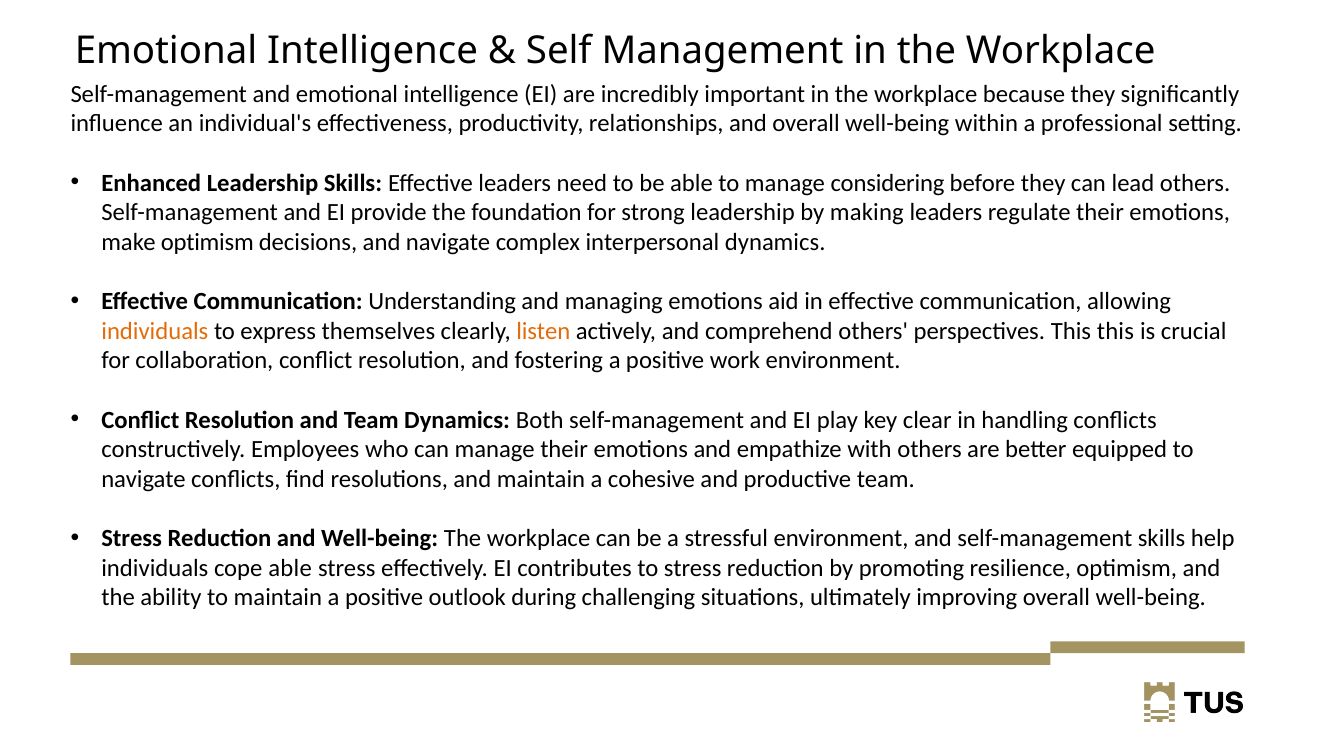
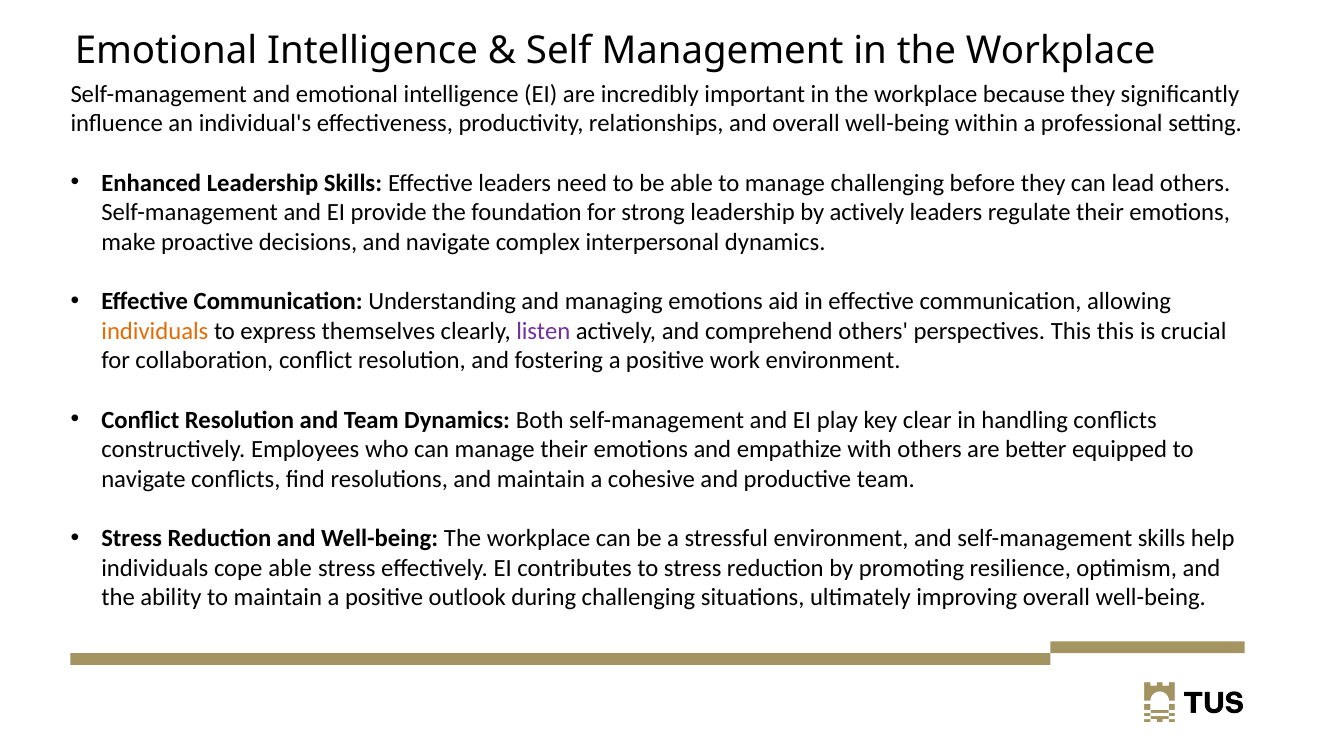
manage considering: considering -> challenging
by making: making -> actively
make optimism: optimism -> proactive
listen colour: orange -> purple
